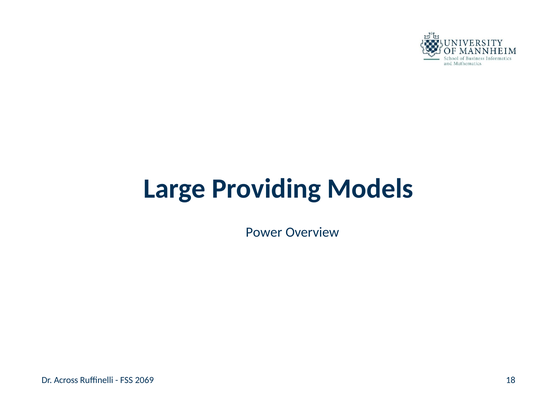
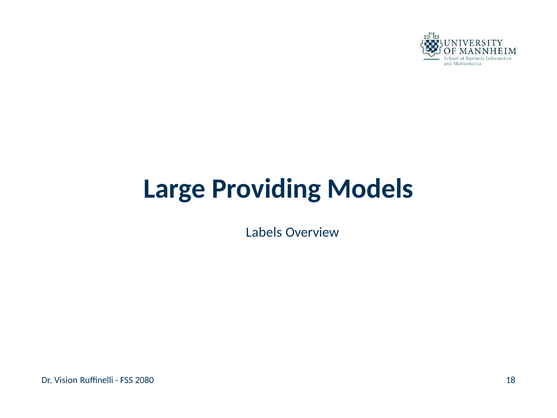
Power: Power -> Labels
Across: Across -> Vision
2069: 2069 -> 2080
